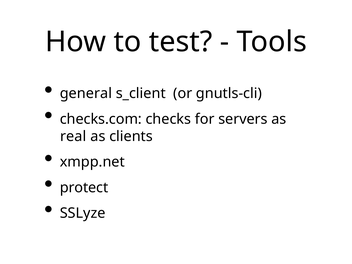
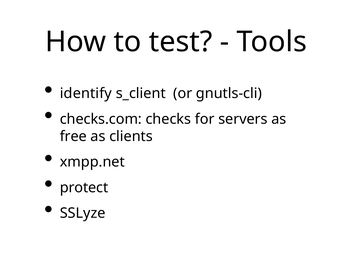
general: general -> identify
real: real -> free
